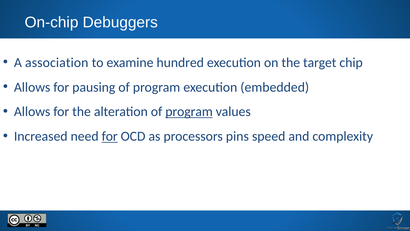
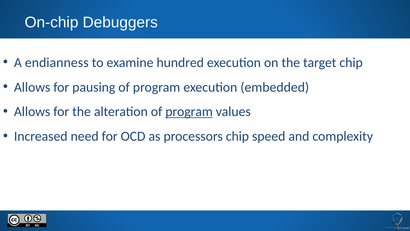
association: association -> endianness
for at (110, 136) underline: present -> none
processors pins: pins -> chip
